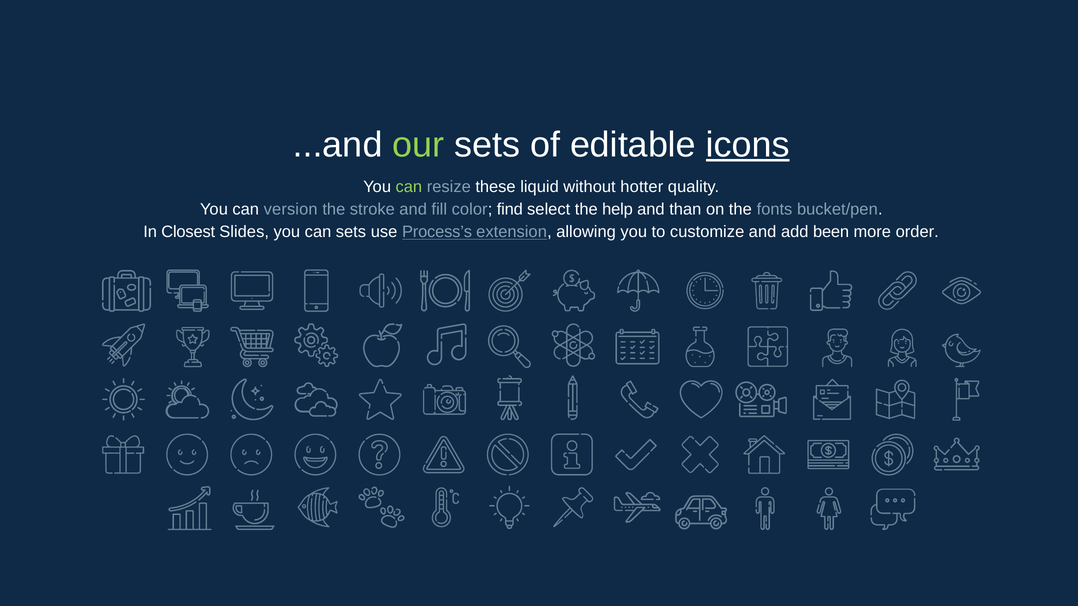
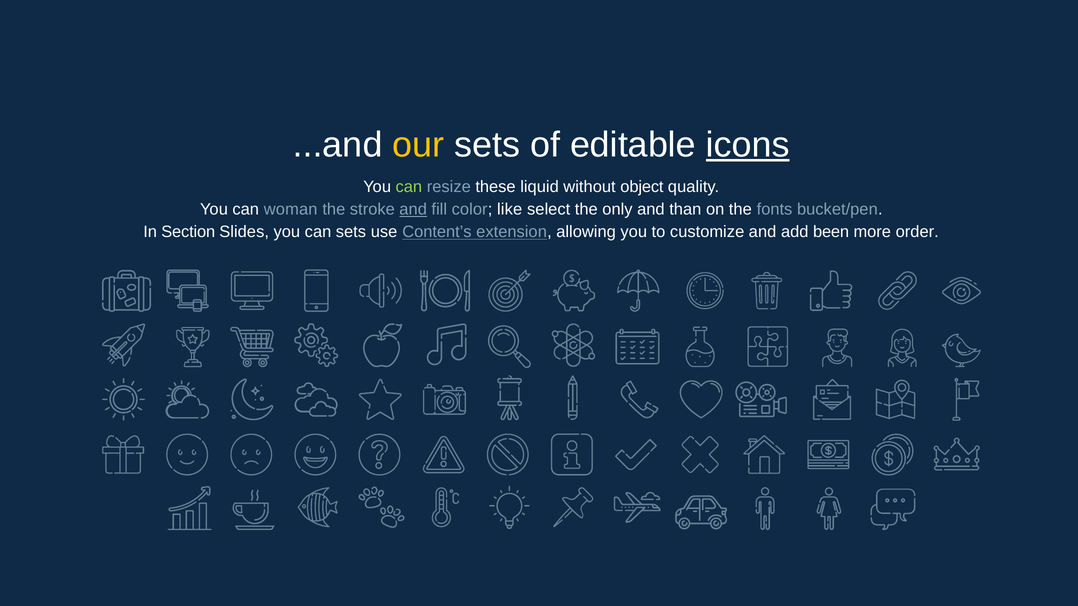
our colour: light green -> yellow
hotter: hotter -> object
version: version -> woman
and at (413, 209) underline: none -> present
find: find -> like
help: help -> only
Closest: Closest -> Section
Process’s: Process’s -> Content’s
